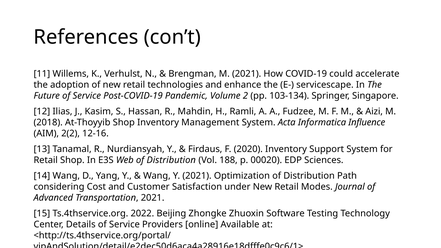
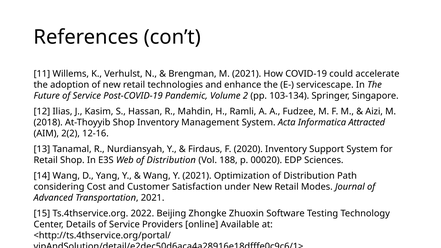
Influence: Influence -> Attracted
